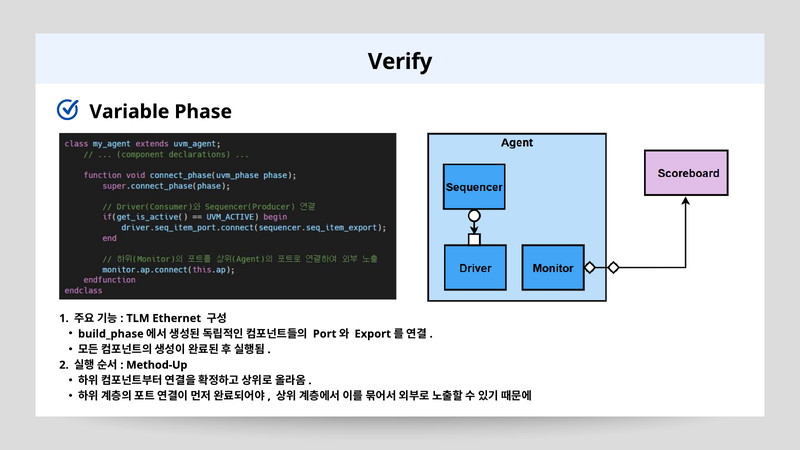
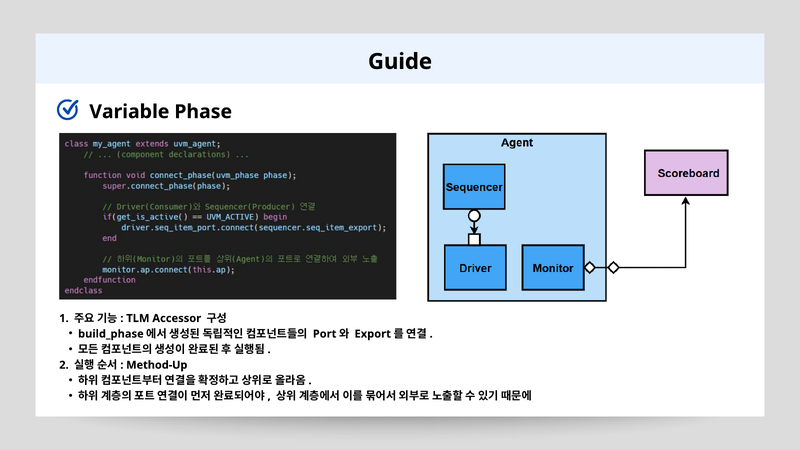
Verify: Verify -> Guide
Ethernet: Ethernet -> Accessor
